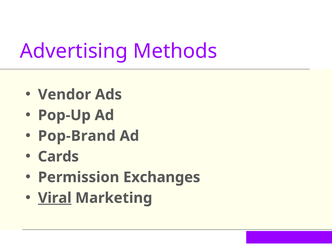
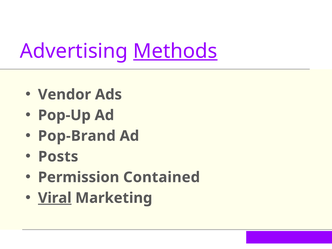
Methods underline: none -> present
Cards: Cards -> Posts
Exchanges: Exchanges -> Contained
